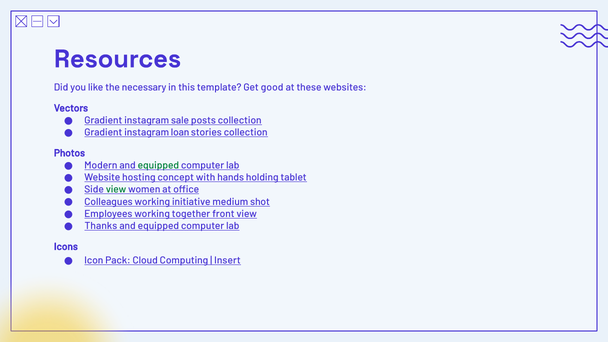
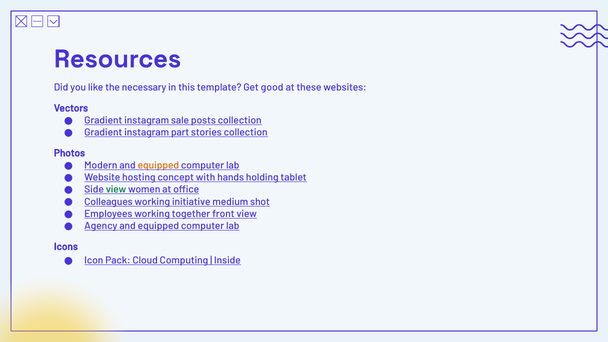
loan: loan -> part
equipped at (158, 165) colour: green -> orange
Thanks: Thanks -> Agency
Insert: Insert -> Inside
